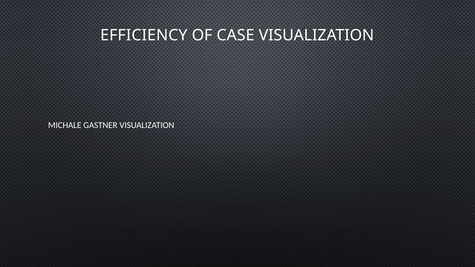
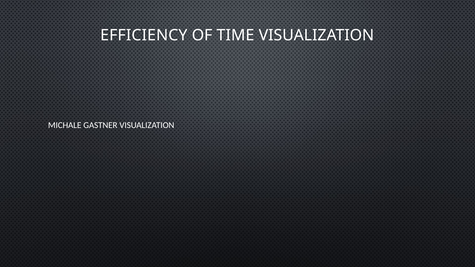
CASE: CASE -> TIME
